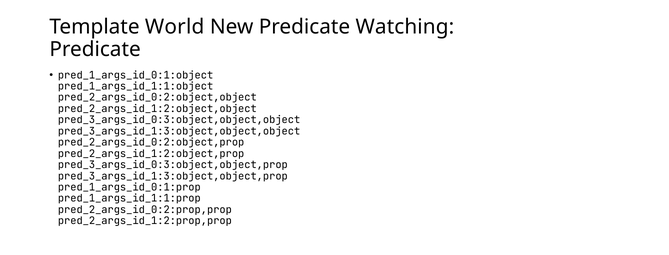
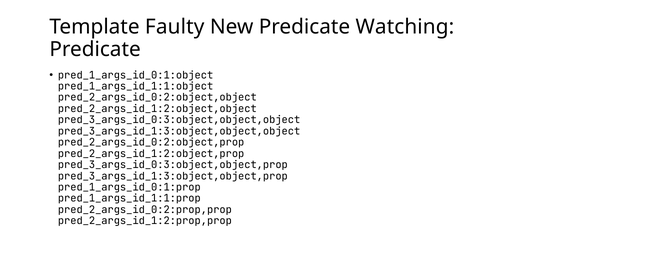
World: World -> Faulty
